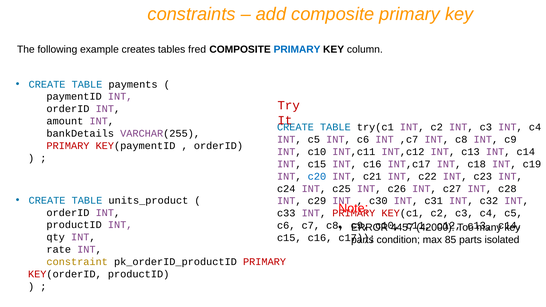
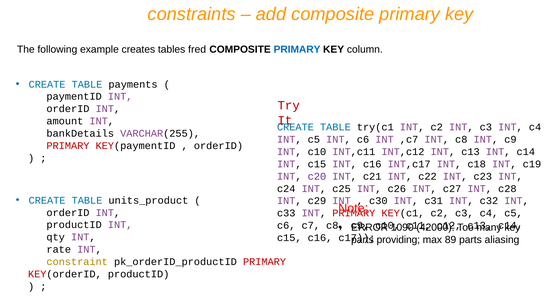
c20 colour: blue -> purple
4457: 4457 -> 1090
condition: condition -> providing
85: 85 -> 89
isolated: isolated -> aliasing
